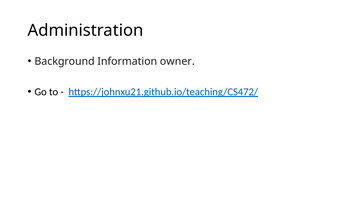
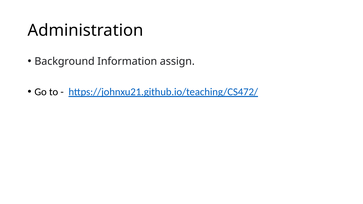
owner: owner -> assign
